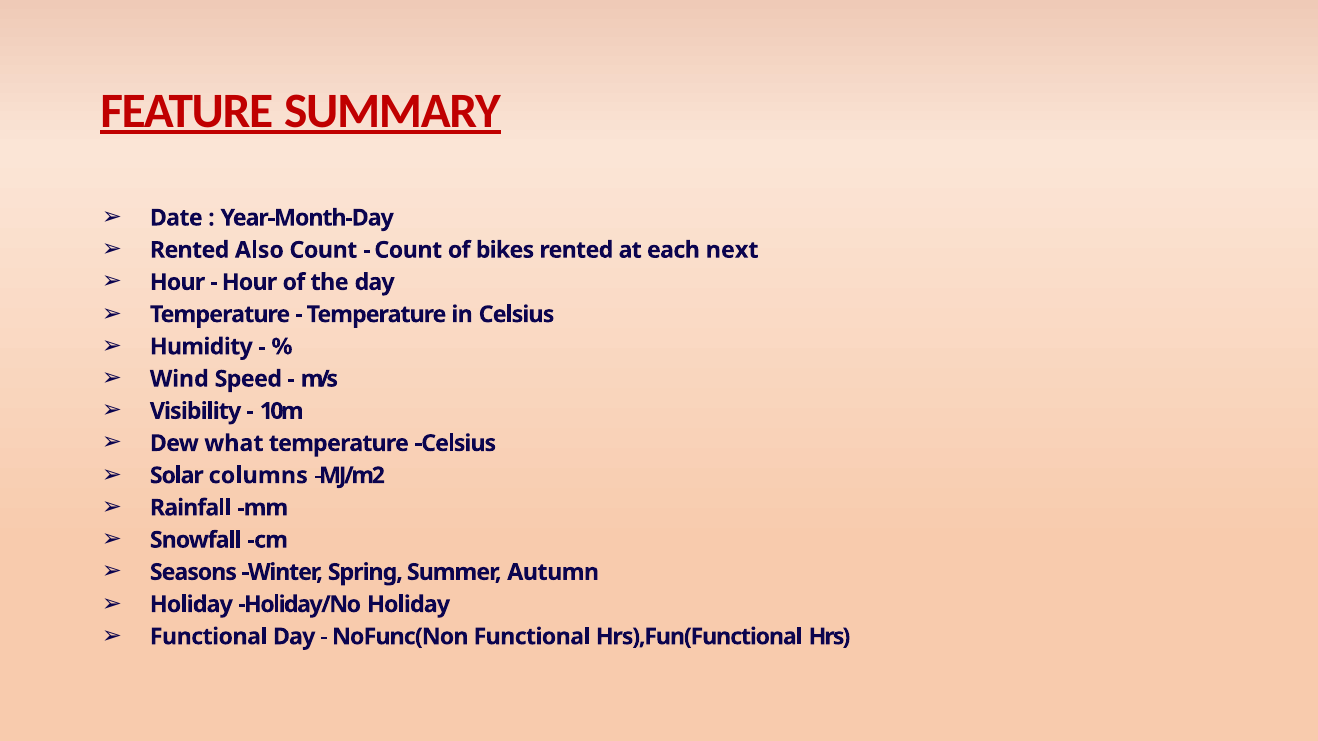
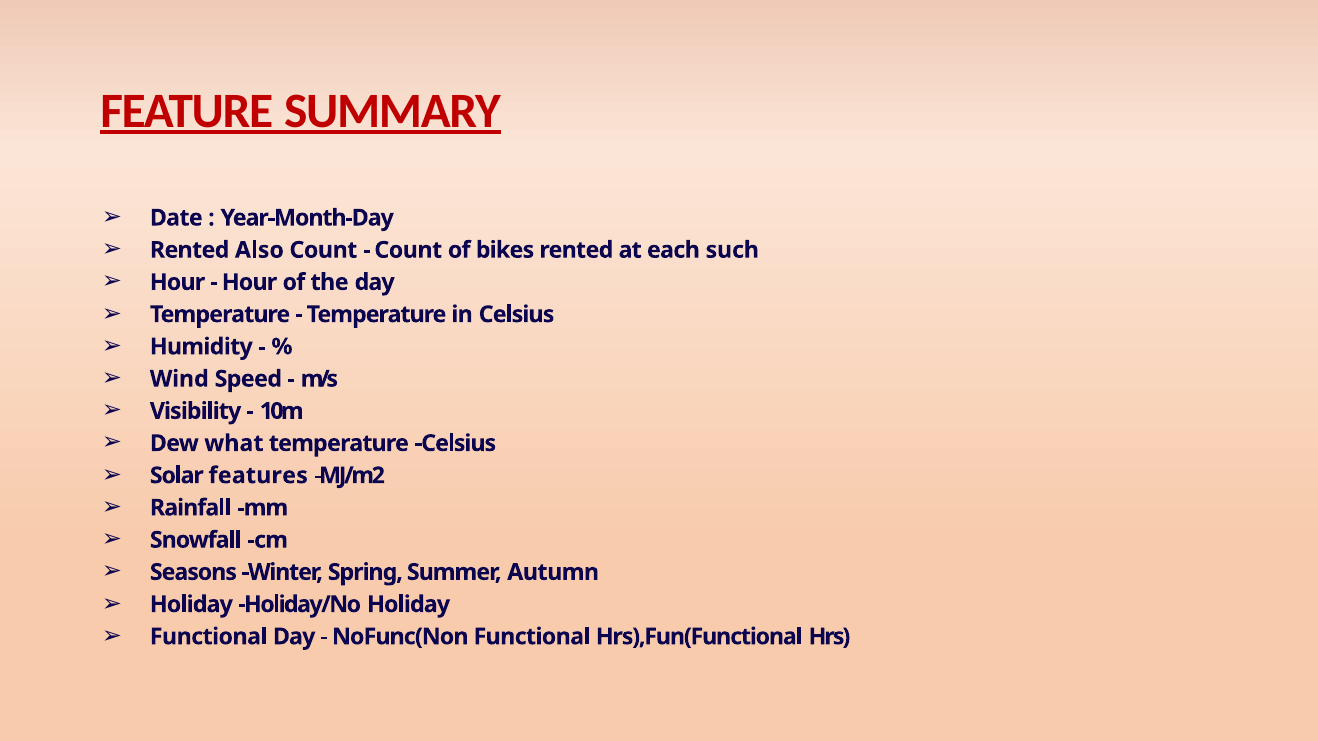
next: next -> such
columns: columns -> features
